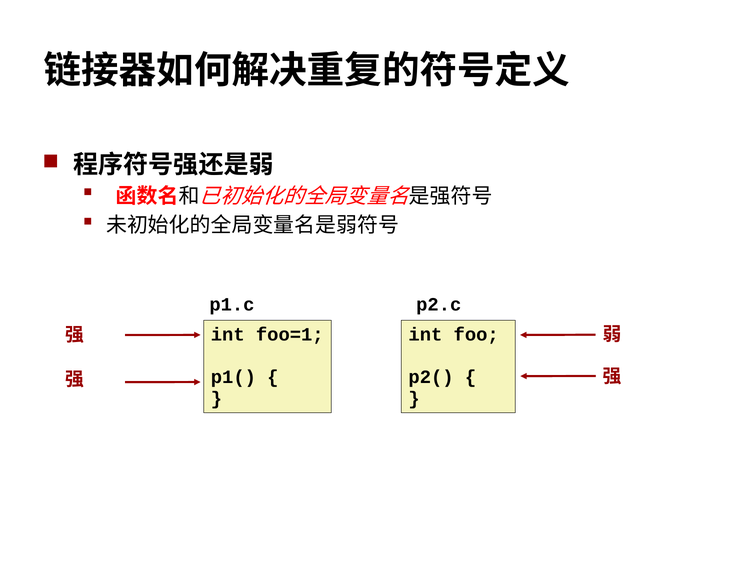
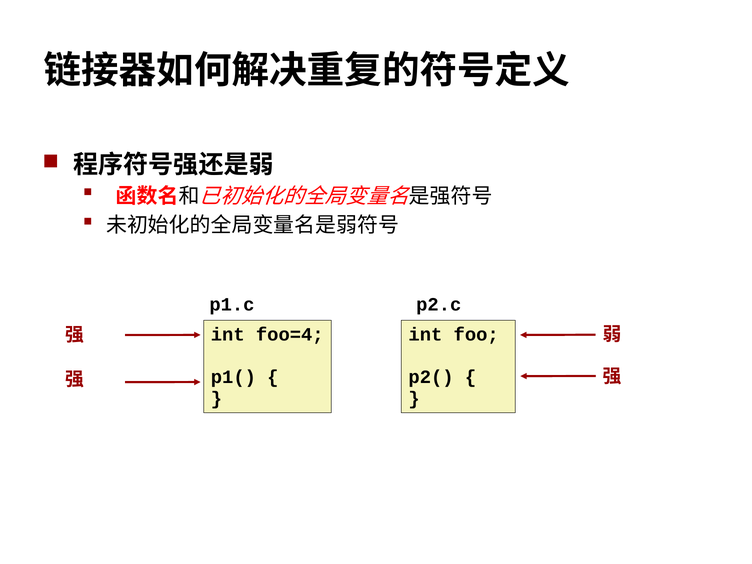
foo=1: foo=1 -> foo=4
